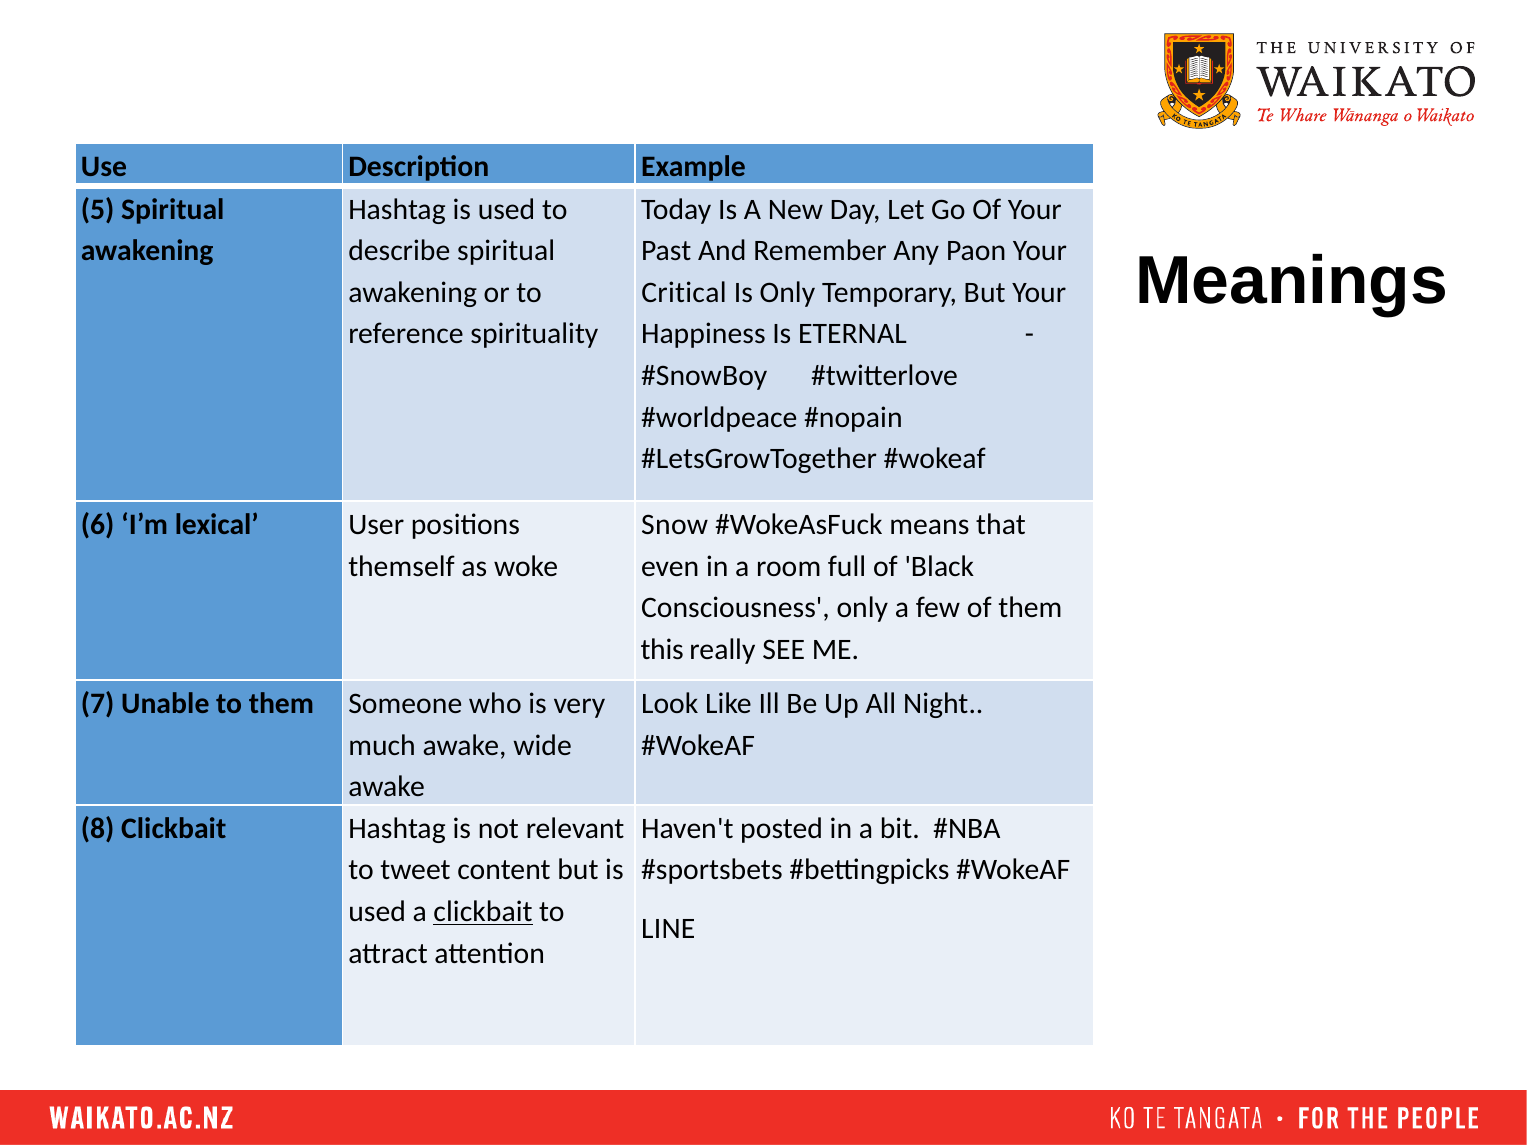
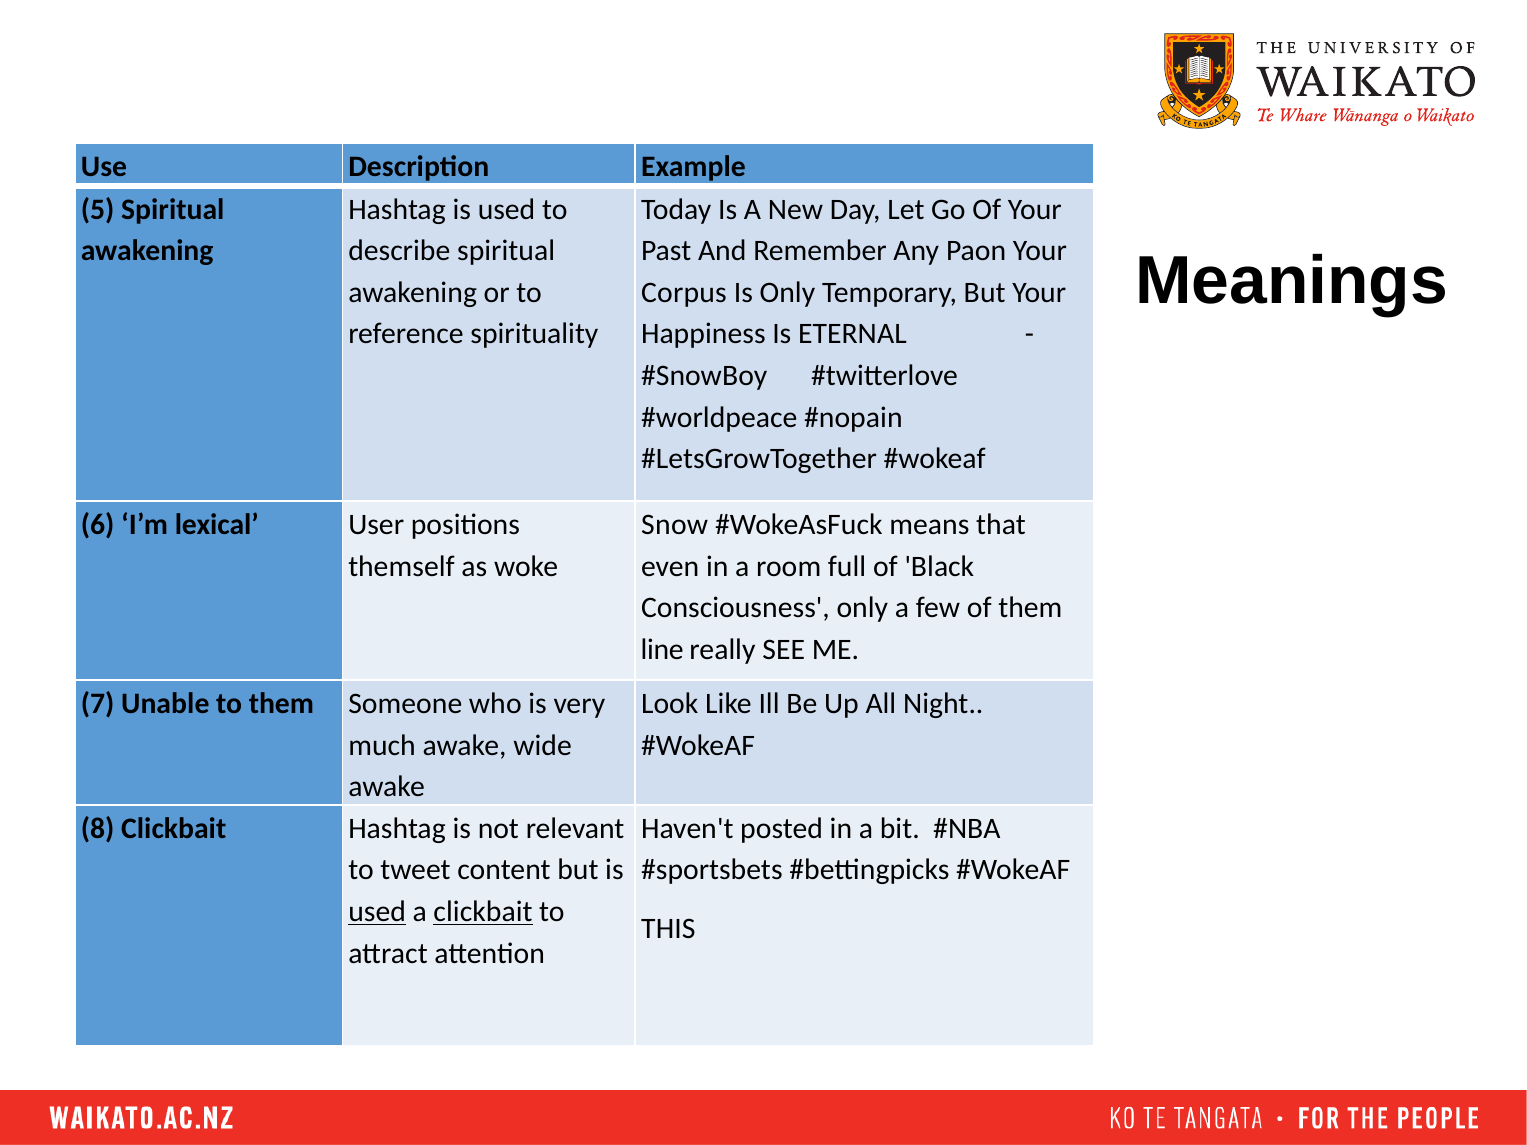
Critical: Critical -> Corpus
this: this -> line
used at (377, 912) underline: none -> present
LINE: LINE -> THIS
